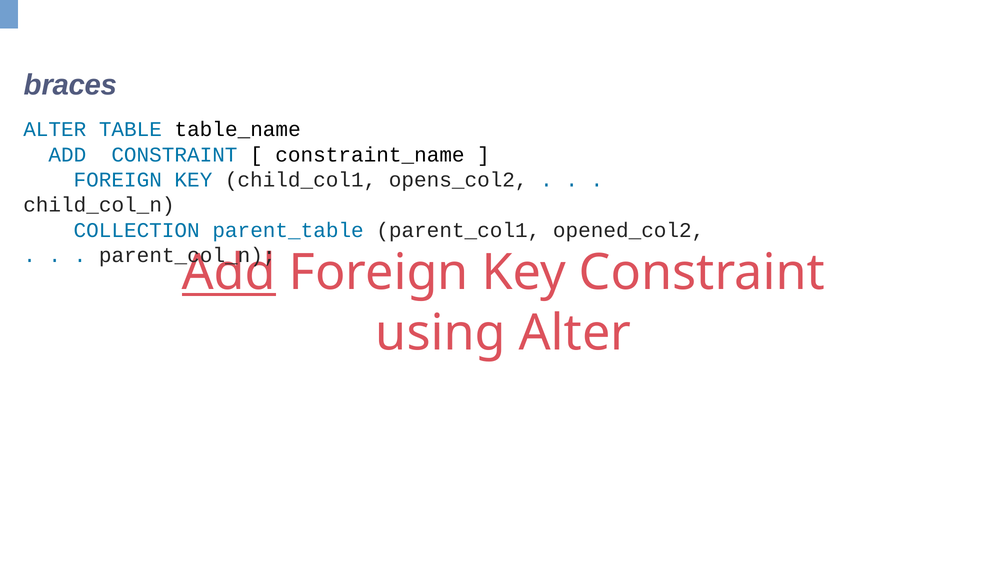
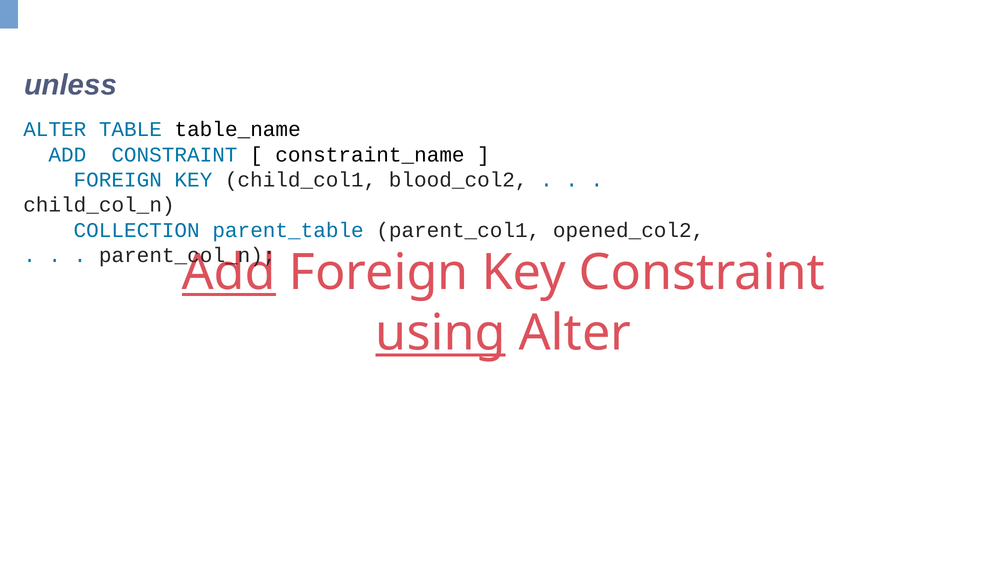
braces: braces -> unless
opens_col2: opens_col2 -> blood_col2
using underline: none -> present
